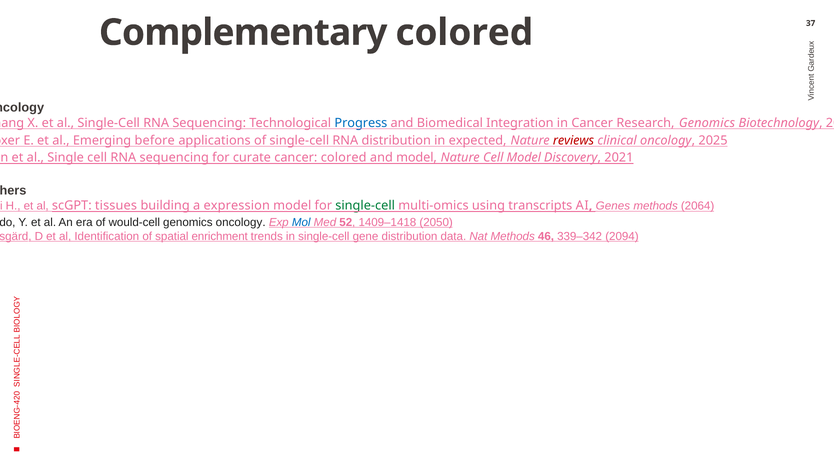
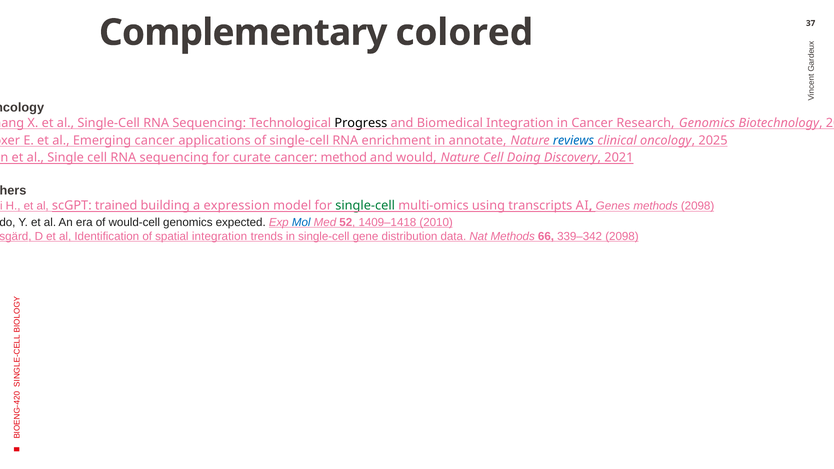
Progress colour: blue -> black
Emerging before: before -> cancer
RNA distribution: distribution -> enrichment
expected: expected -> annotate
reviews colour: red -> blue
cancer colored: colored -> method
and model: model -> would
Cell Model: Model -> Doing
tissues: tissues -> trained
methods 2064: 2064 -> 2098
genomics oncology: oncology -> expected
2050: 2050 -> 2010
spatial enrichment: enrichment -> integration
46: 46 -> 66
339–342 2094: 2094 -> 2098
